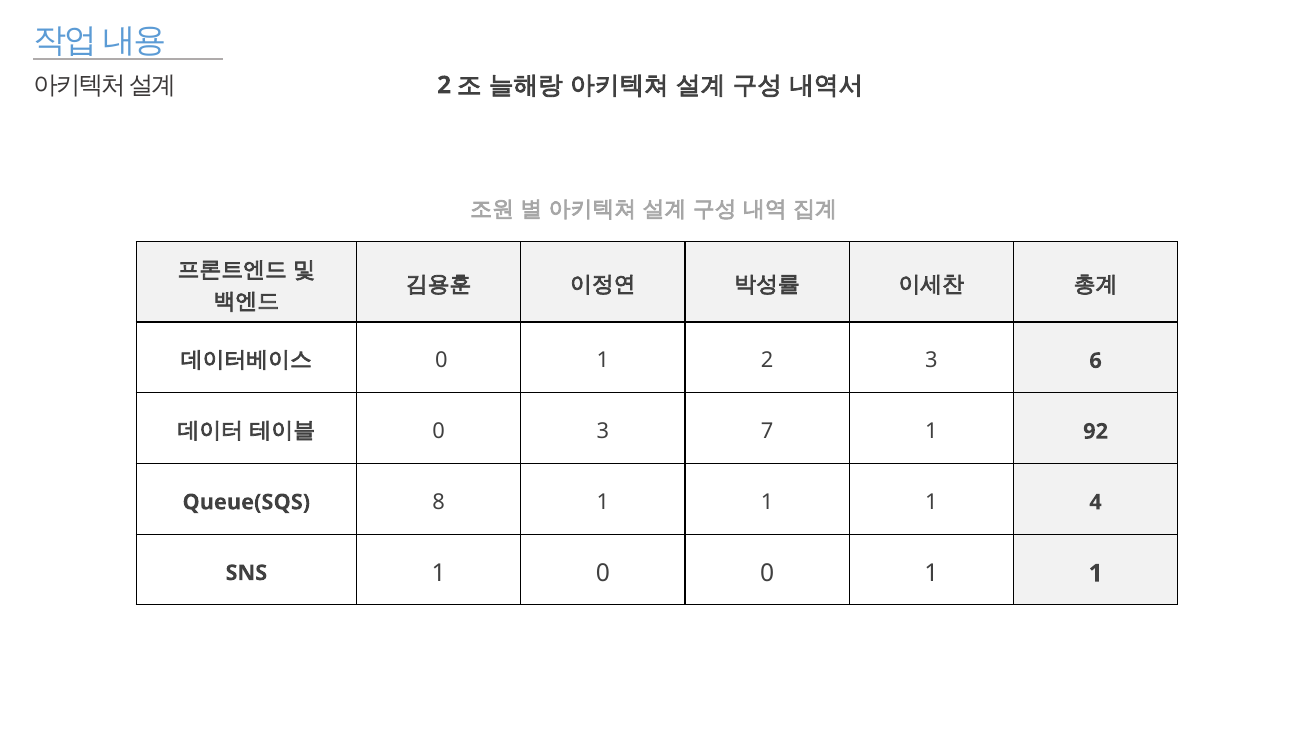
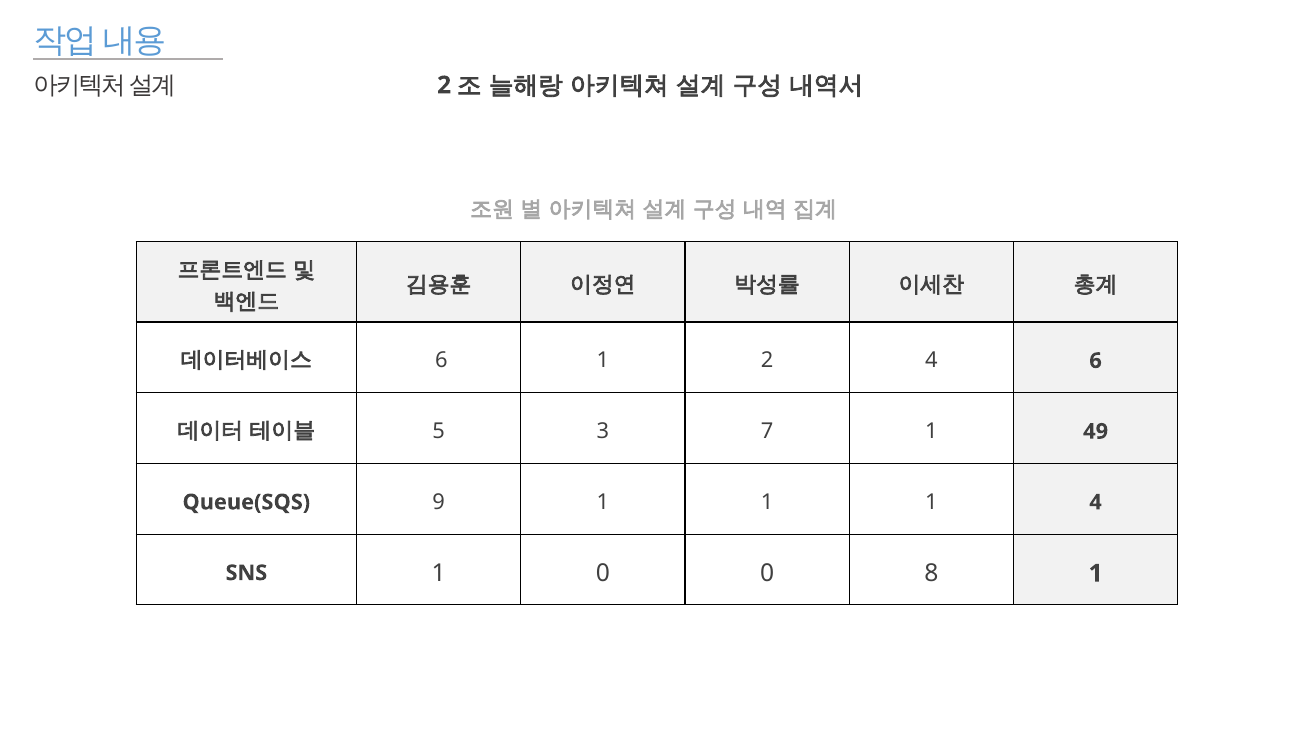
0 at (441, 361): 0 -> 6
2 3: 3 -> 4
0 at (439, 432): 0 -> 5
92: 92 -> 49
8: 8 -> 9
0 0 1: 1 -> 8
